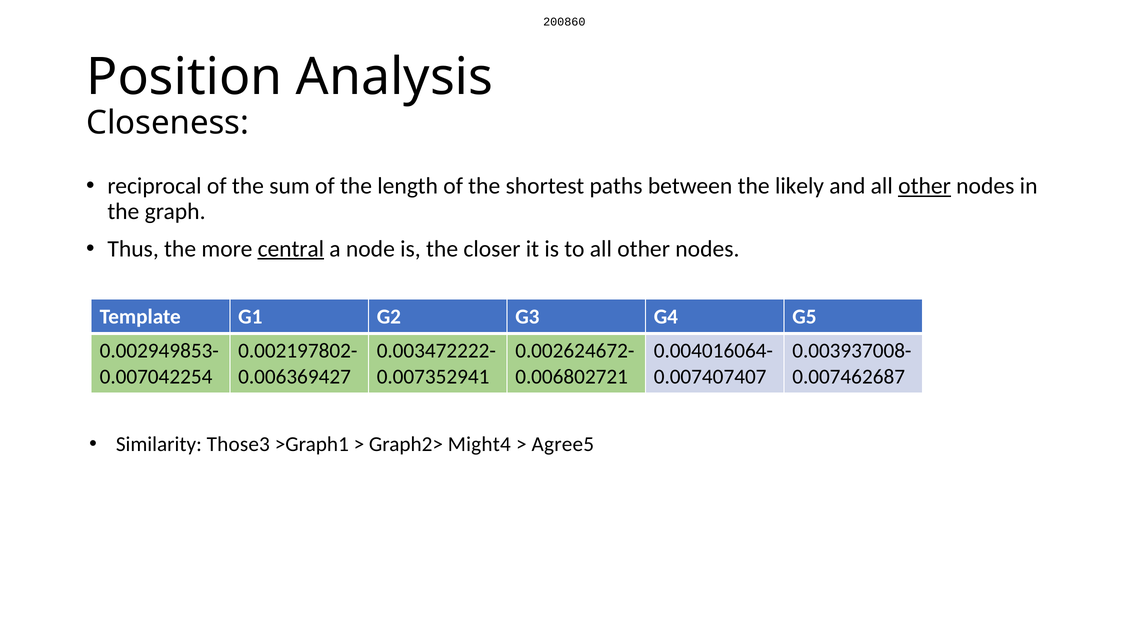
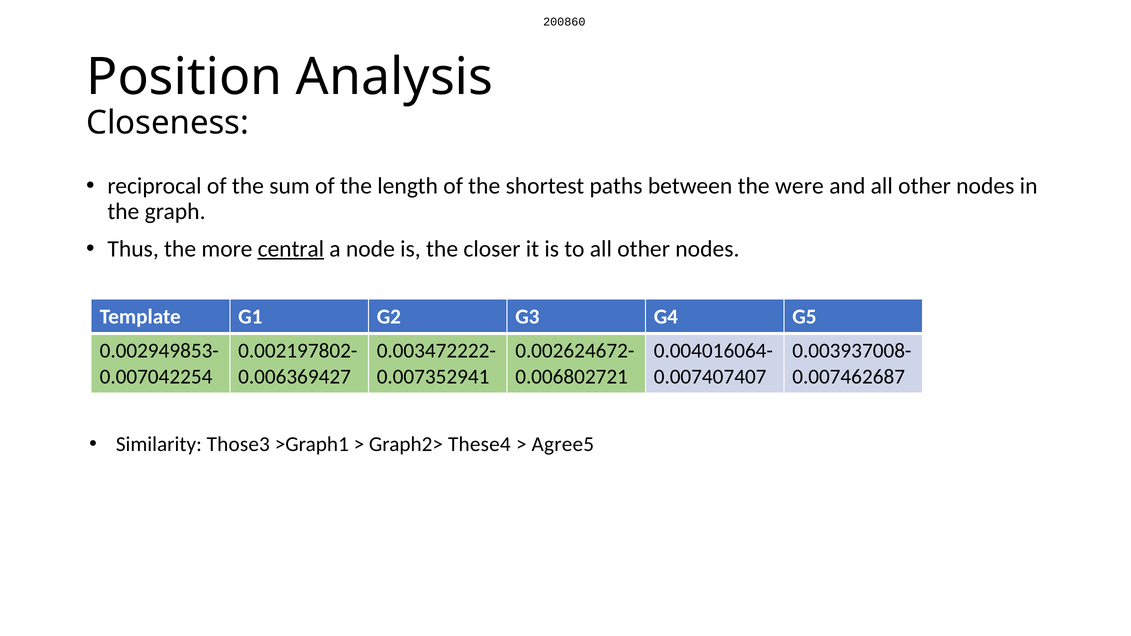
likely: likely -> were
other at (925, 186) underline: present -> none
Might4: Might4 -> These4
